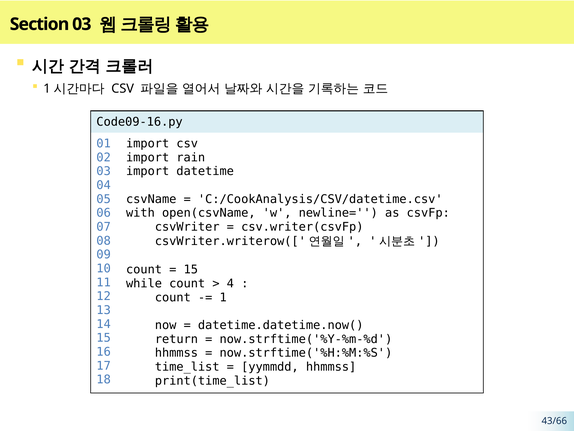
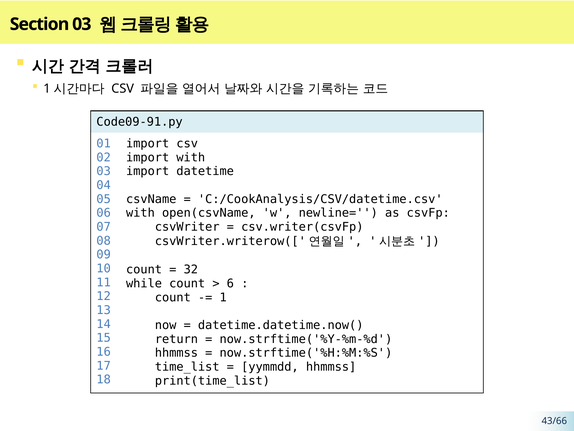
Code09-16.py: Code09-16.py -> Code09-91.py
import rain: rain -> with
15 at (191, 269): 15 -> 32
4: 4 -> 6
